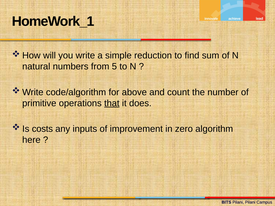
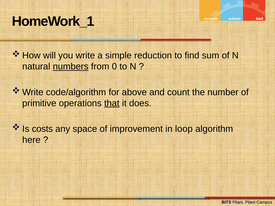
numbers underline: none -> present
5: 5 -> 0
inputs: inputs -> space
zero: zero -> loop
